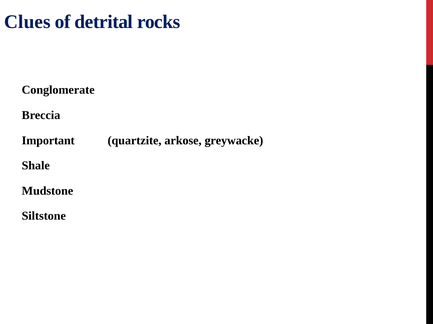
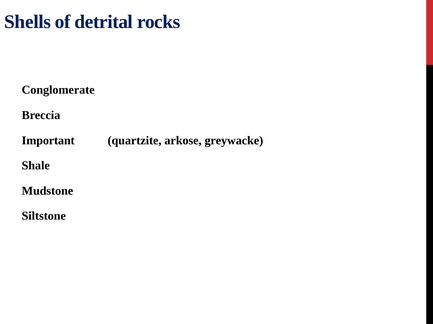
Clues: Clues -> Shells
